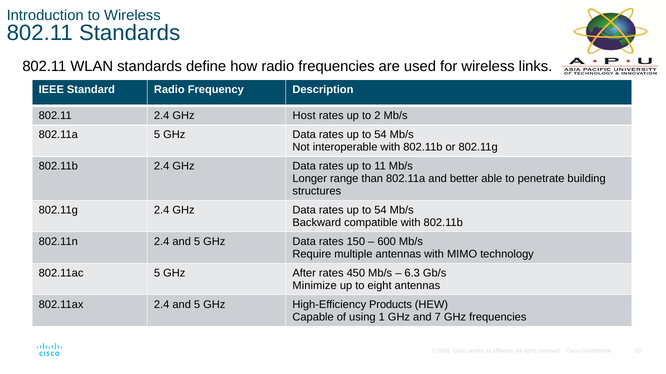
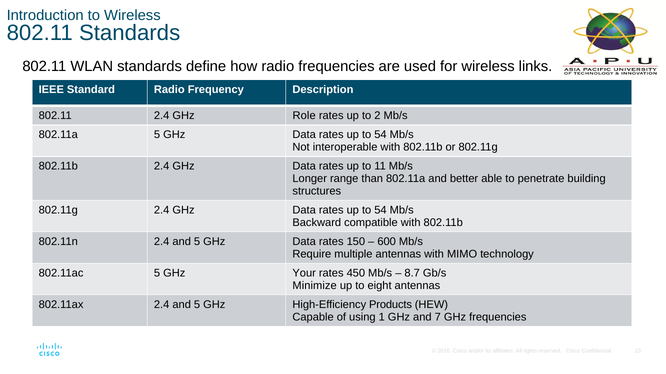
Host: Host -> Role
After: After -> Your
6.3: 6.3 -> 8.7
